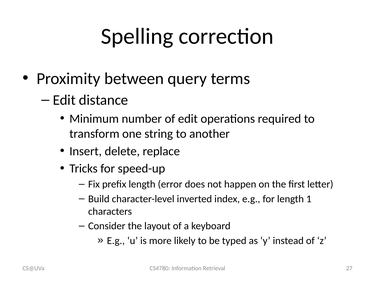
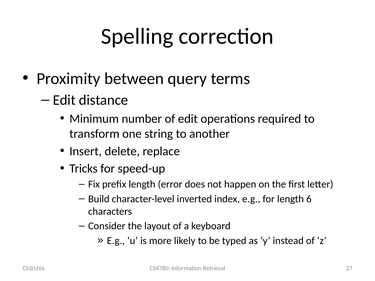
1: 1 -> 6
